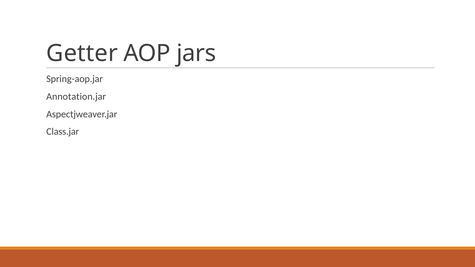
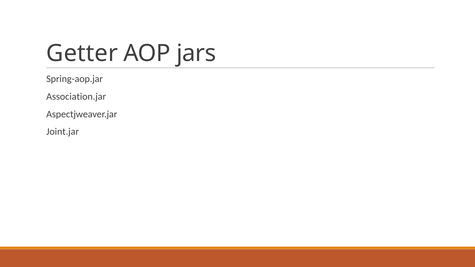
Annotation.jar: Annotation.jar -> Association.jar
Class.jar: Class.jar -> Joint.jar
